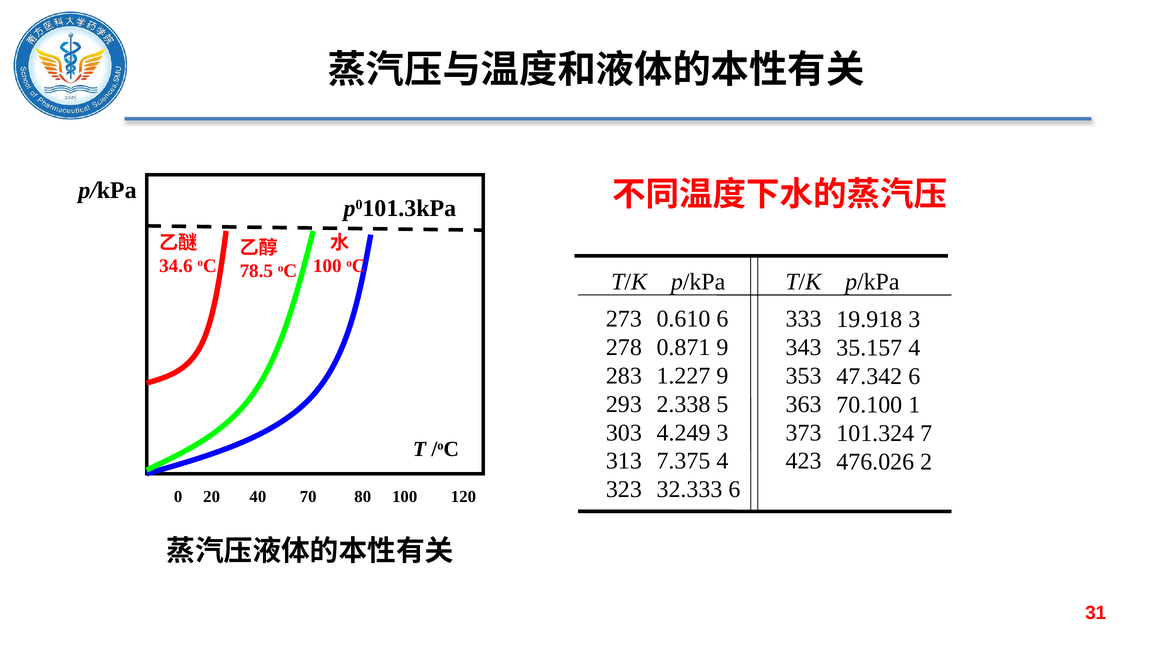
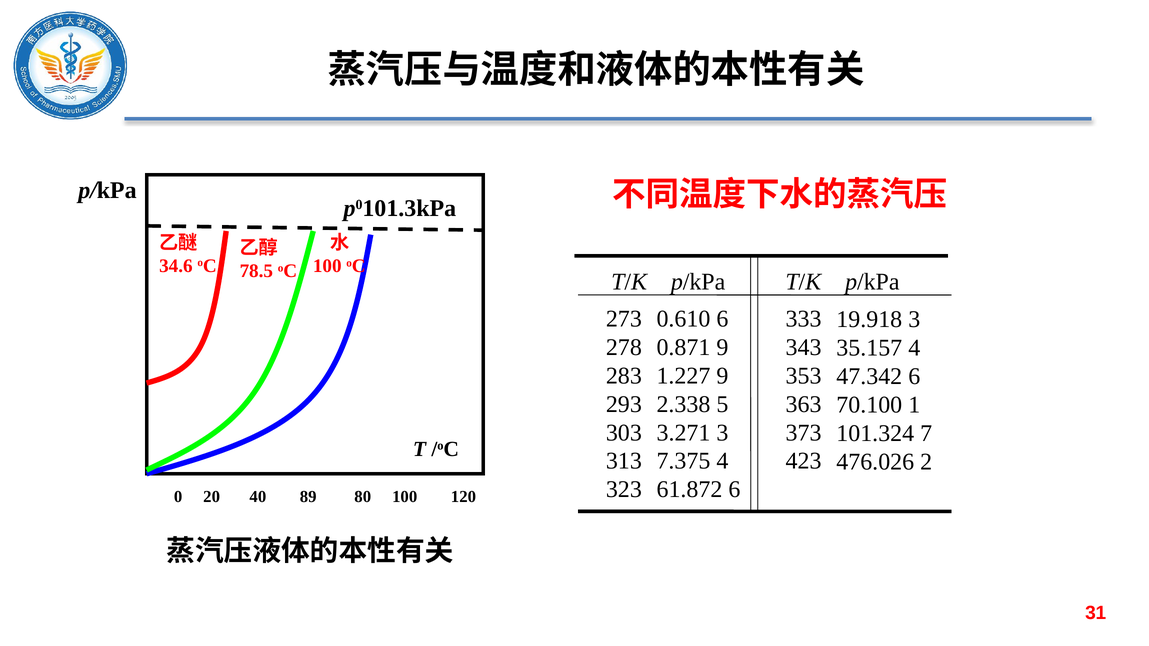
4.249: 4.249 -> 3.271
32.333: 32.333 -> 61.872
70: 70 -> 89
